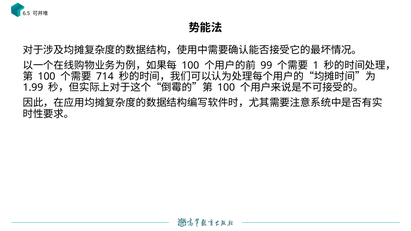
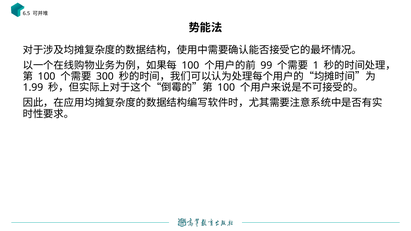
714: 714 -> 300
